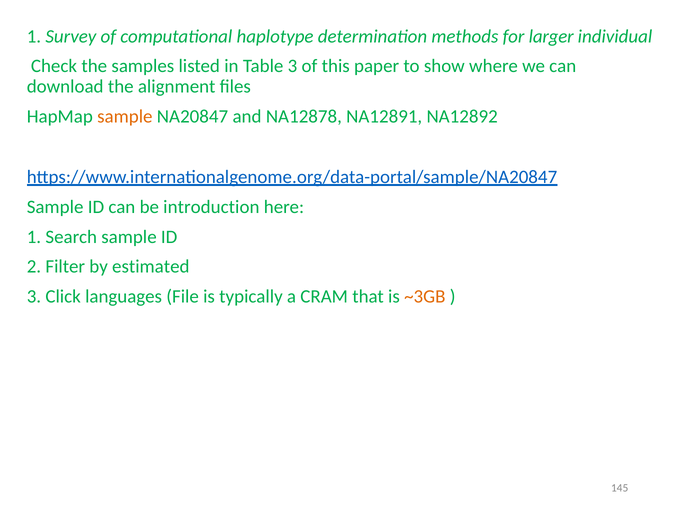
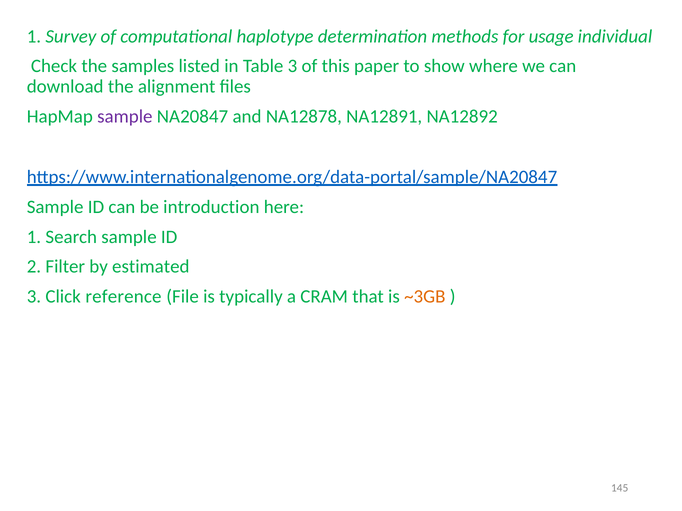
larger: larger -> usage
sample at (125, 117) colour: orange -> purple
languages: languages -> reference
